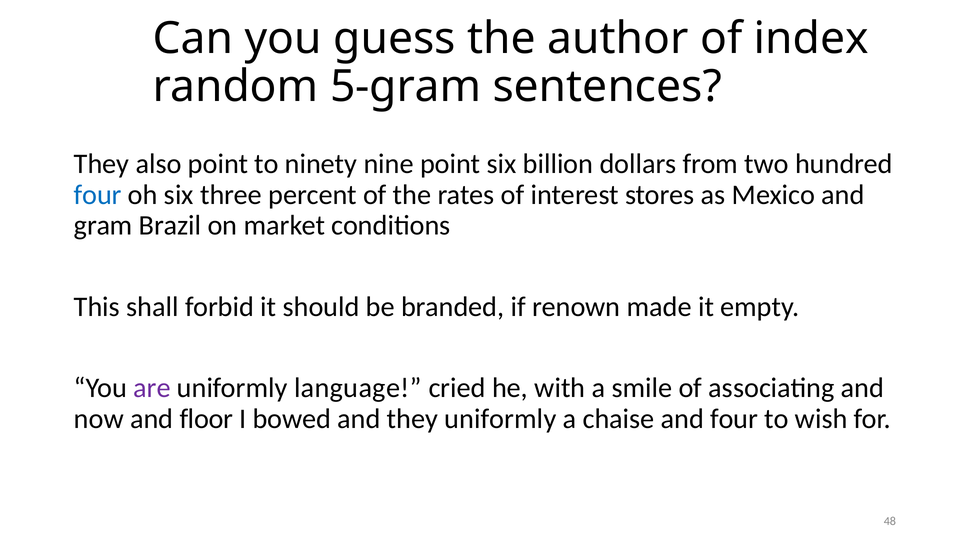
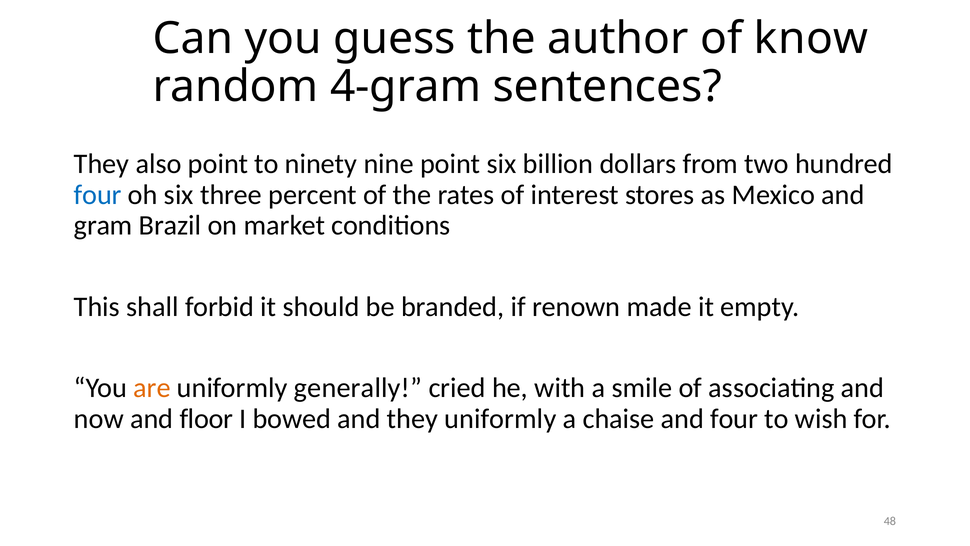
index: index -> know
5-gram: 5-gram -> 4-gram
are colour: purple -> orange
language: language -> generally
